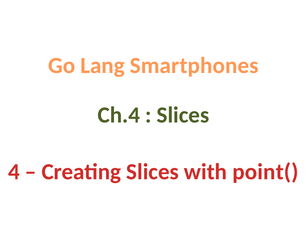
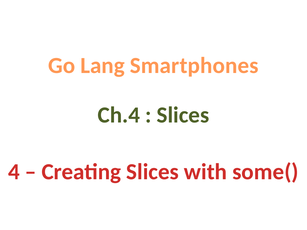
point(: point( -> some(
